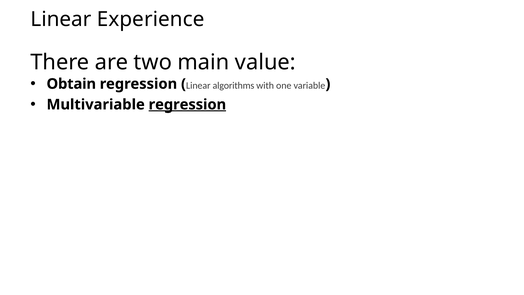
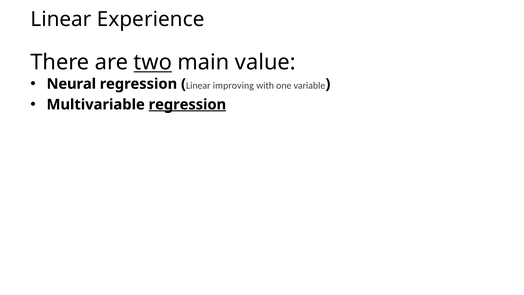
two underline: none -> present
Obtain: Obtain -> Neural
algorithms: algorithms -> improving
